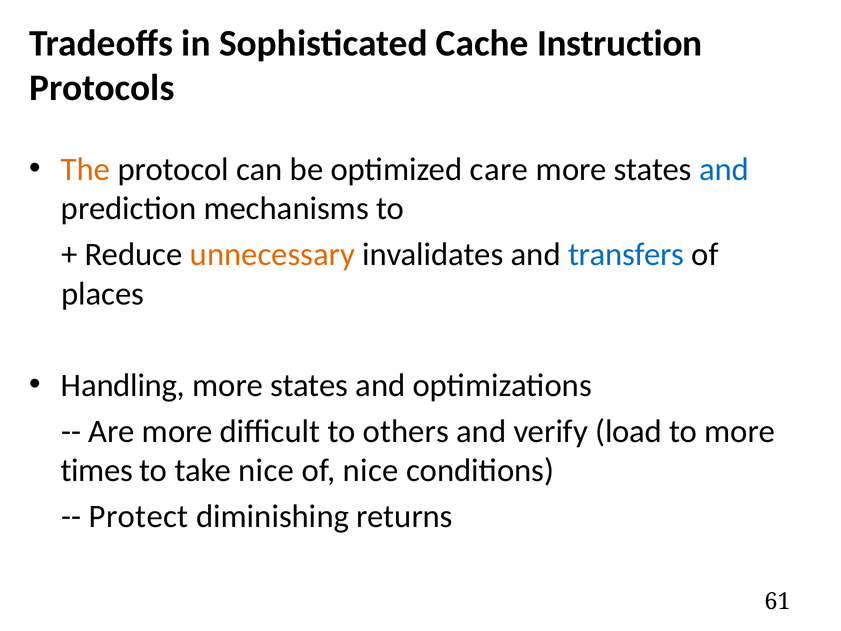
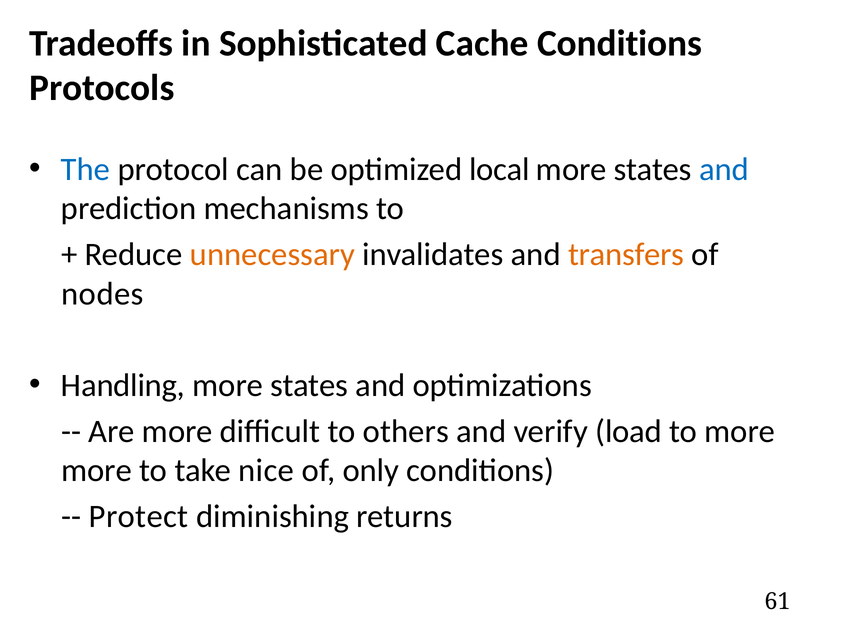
Cache Instruction: Instruction -> Conditions
The colour: orange -> blue
care: care -> local
transfers colour: blue -> orange
places: places -> nodes
times at (97, 470): times -> more
of nice: nice -> only
